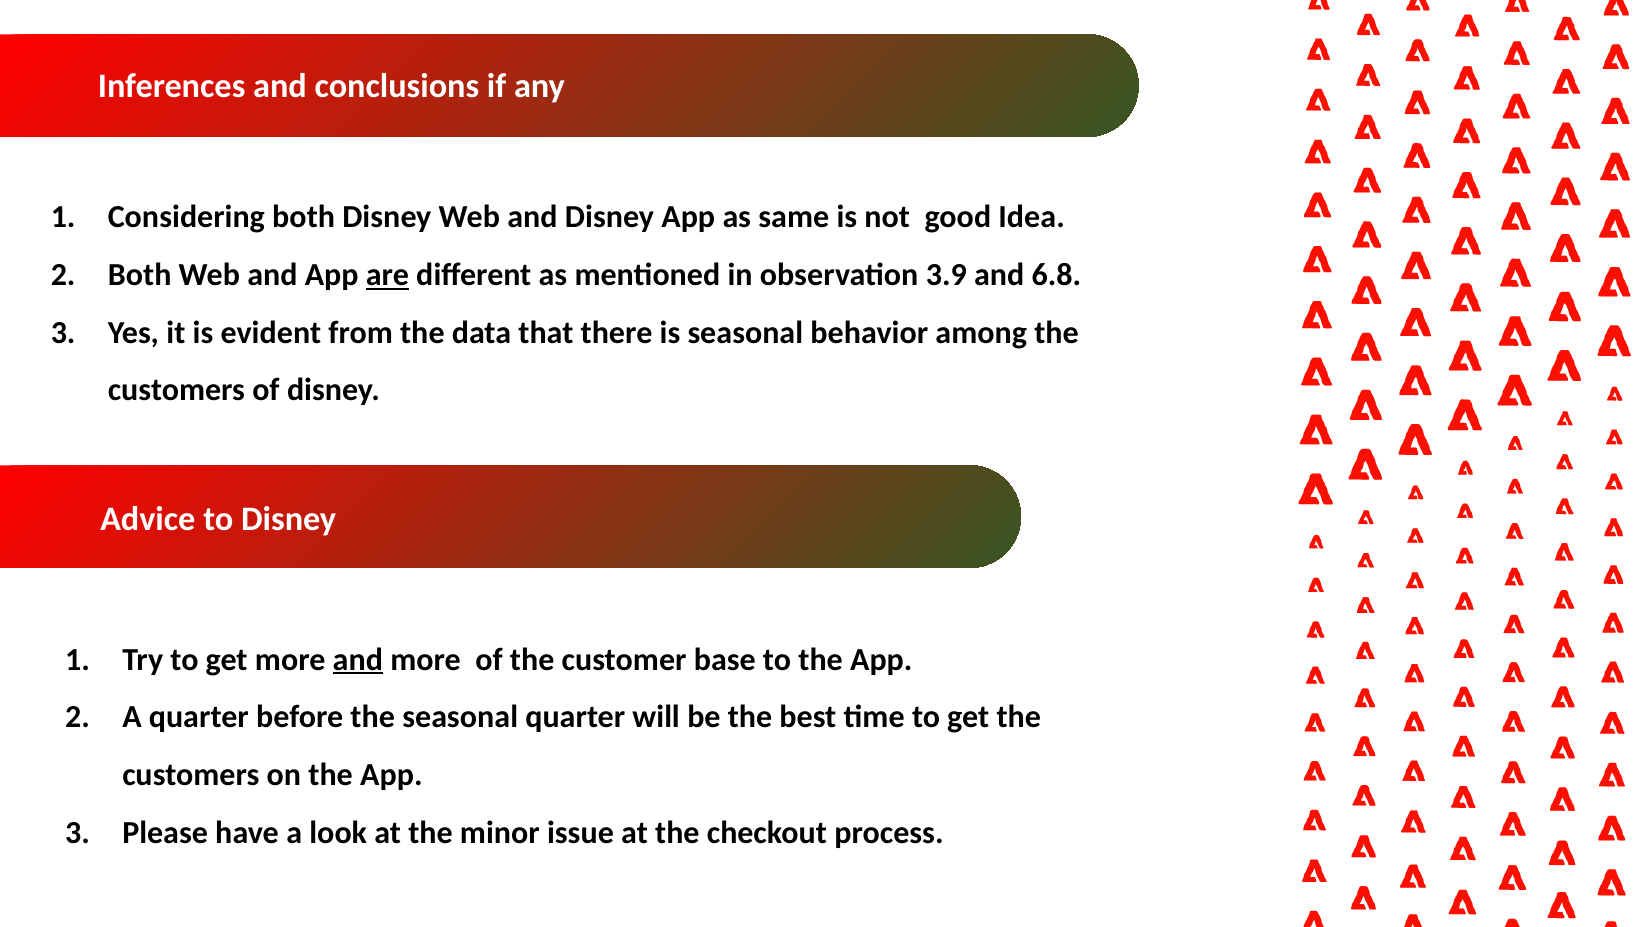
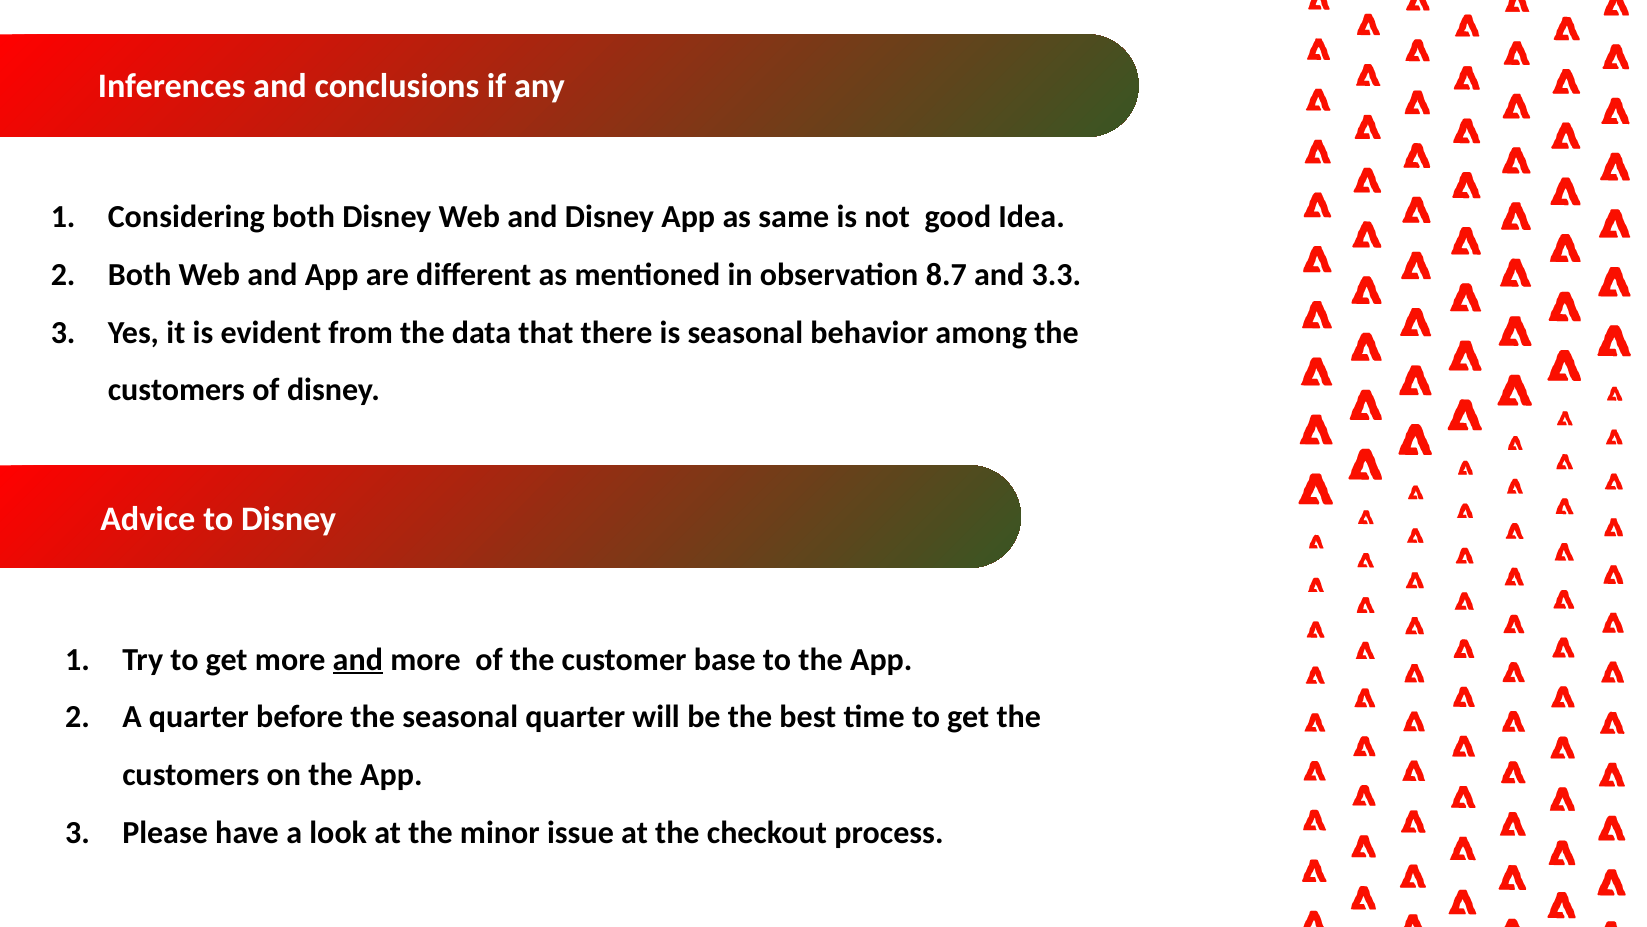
are underline: present -> none
3.9: 3.9 -> 8.7
6.8: 6.8 -> 3.3
